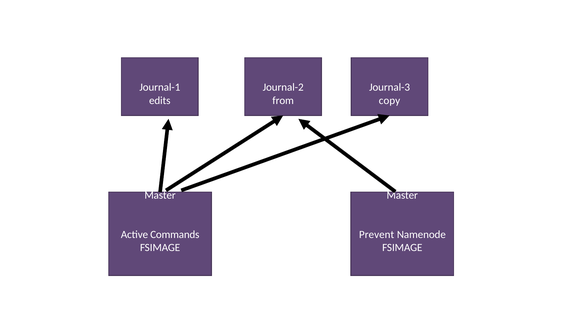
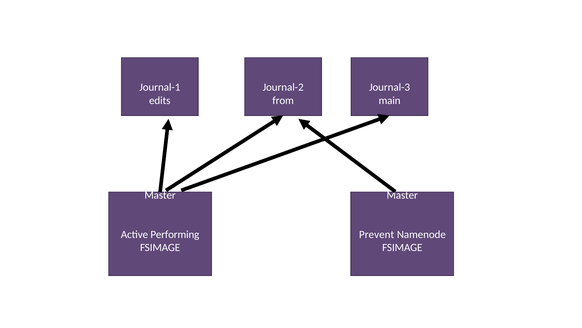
copy: copy -> main
Commands: Commands -> Performing
